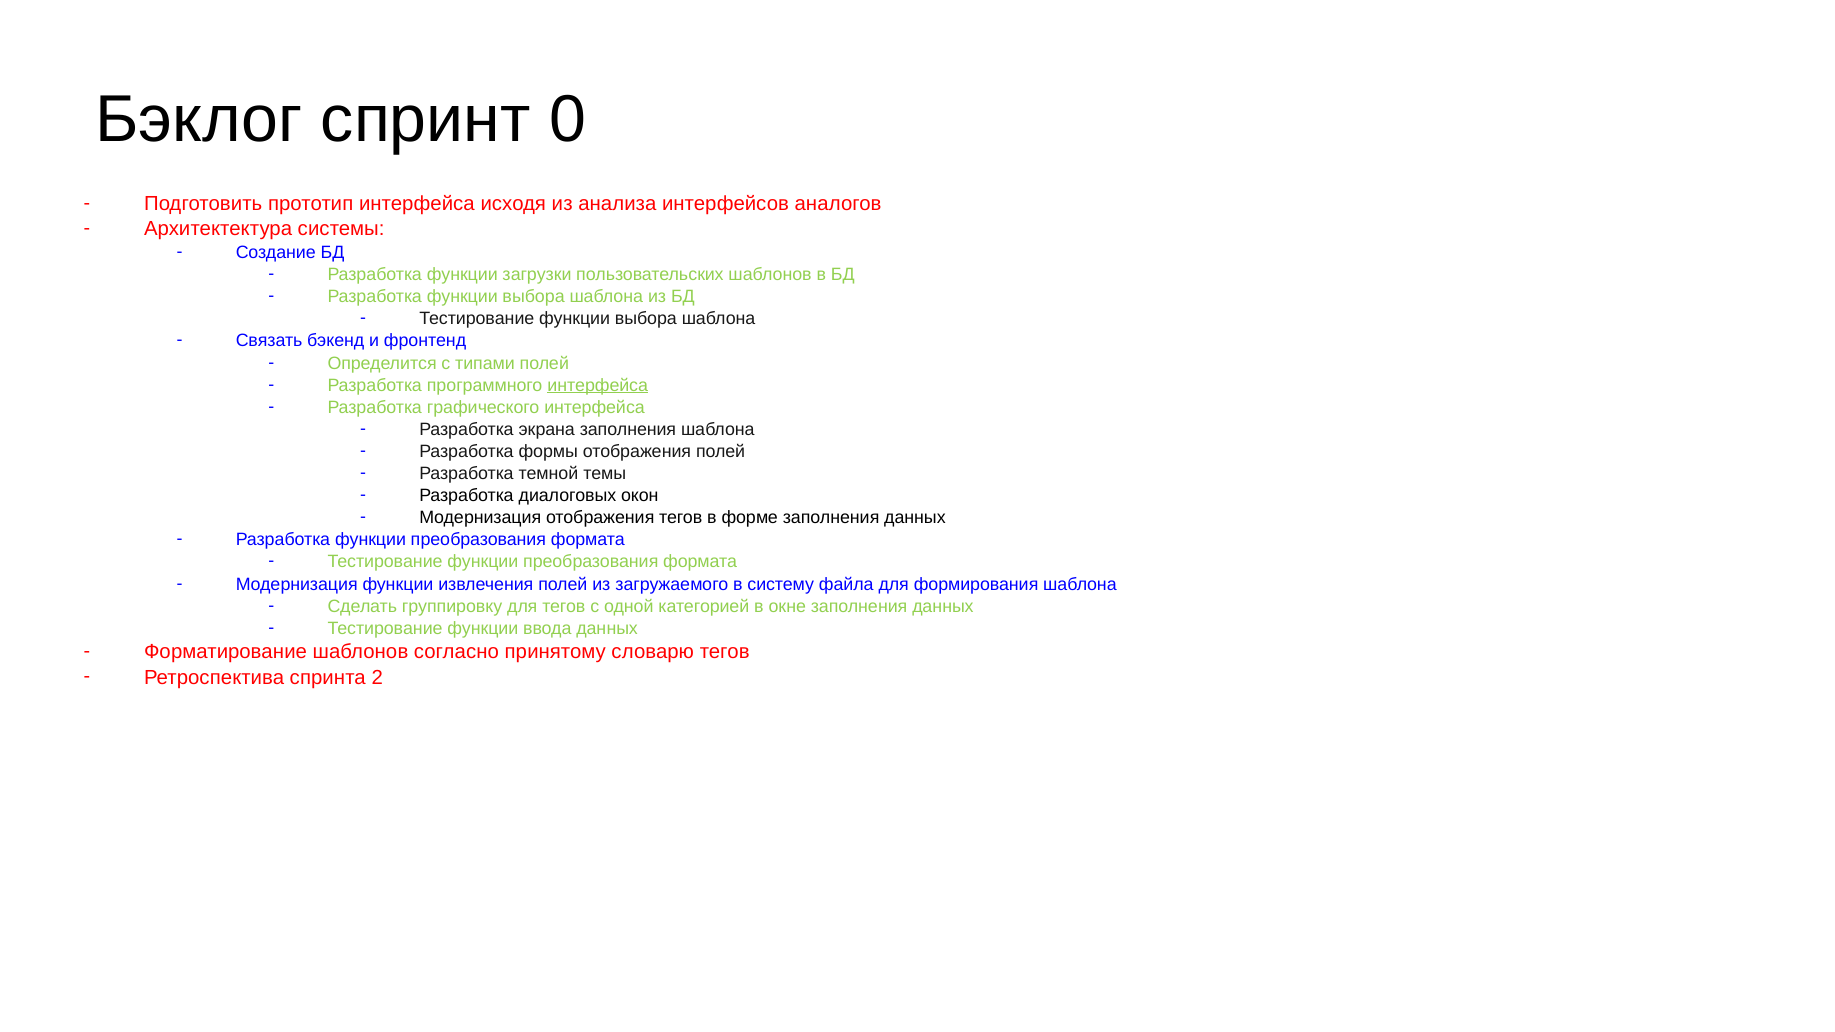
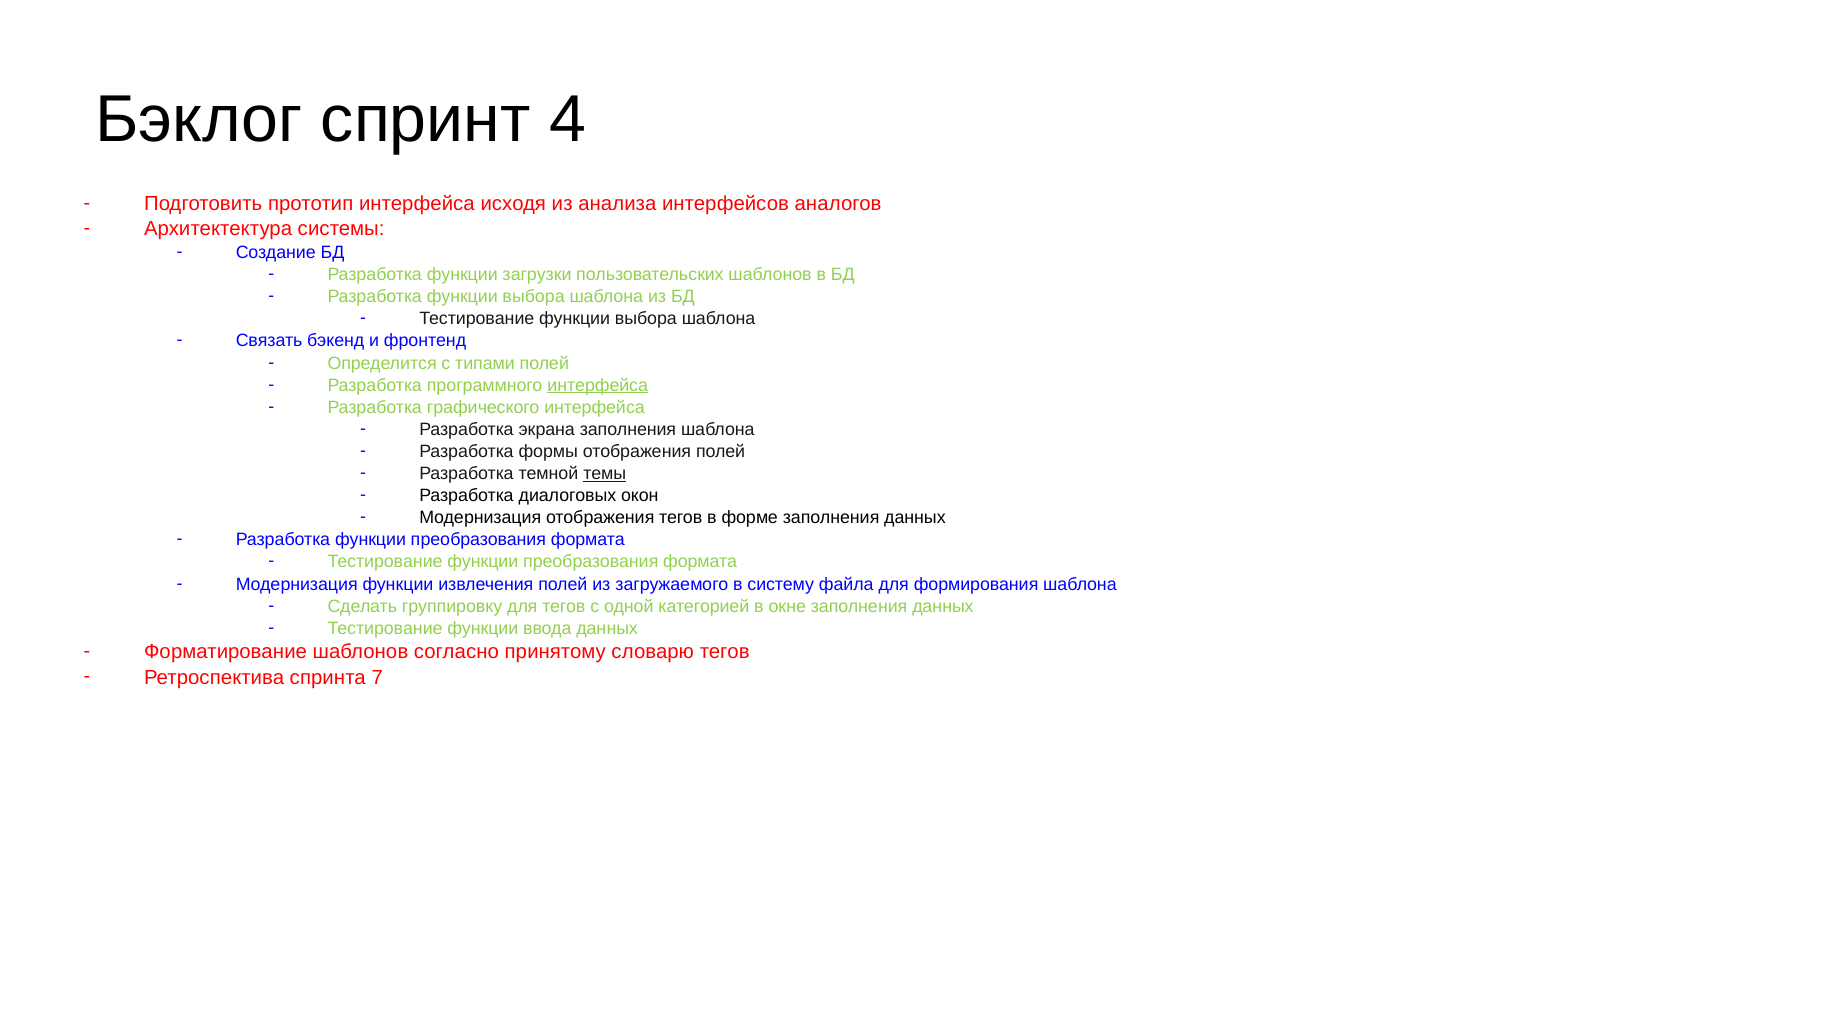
0: 0 -> 4
темы underline: none -> present
2: 2 -> 7
